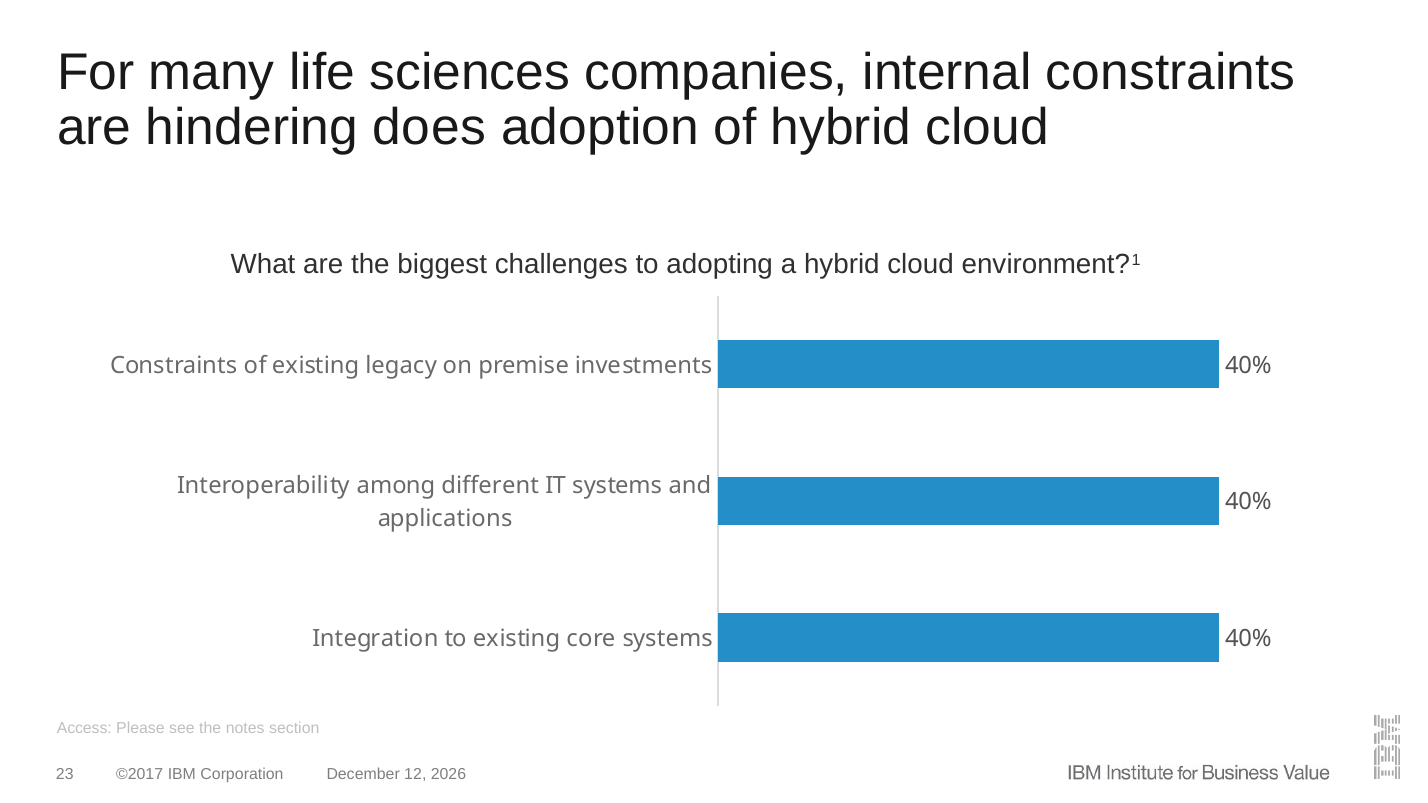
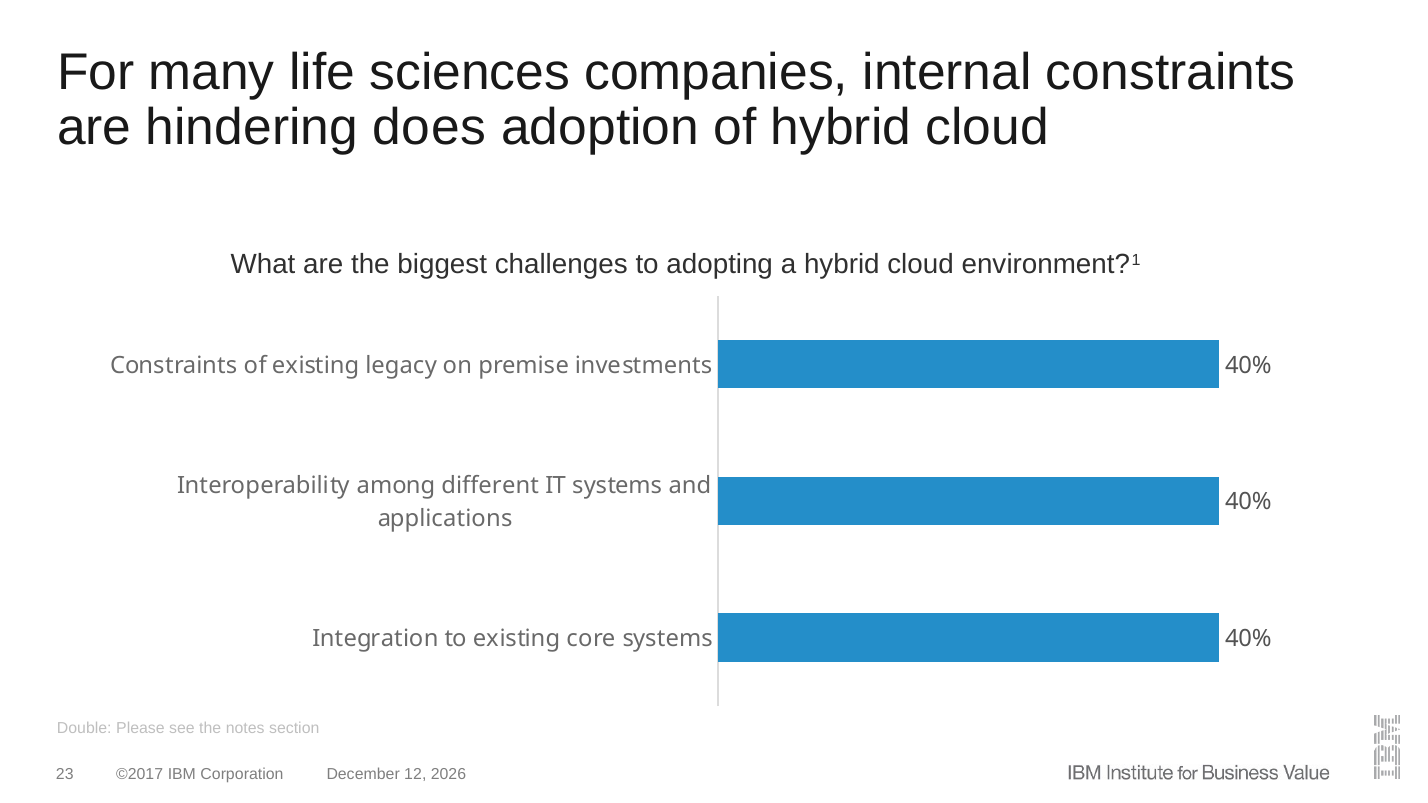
Access: Access -> Double
